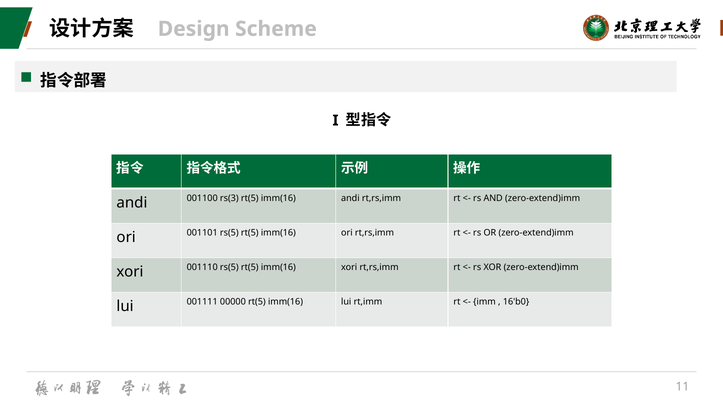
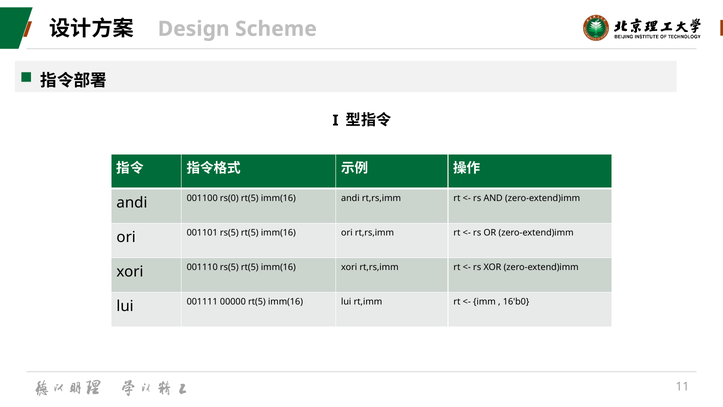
rs(3: rs(3 -> rs(0
